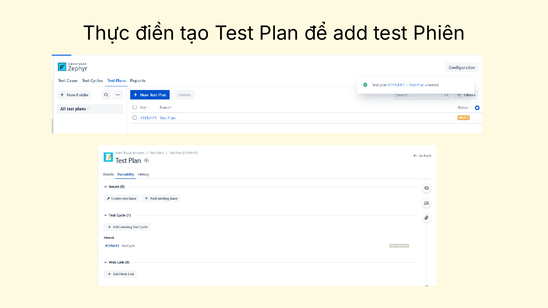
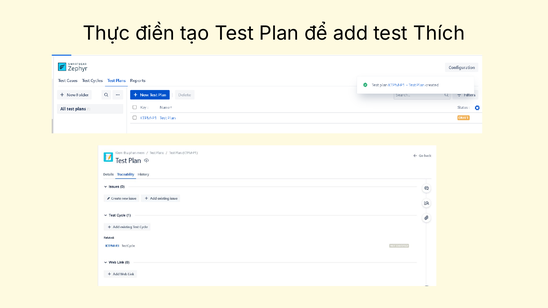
Phiên: Phiên -> Thích
